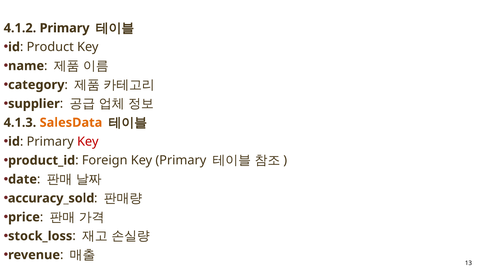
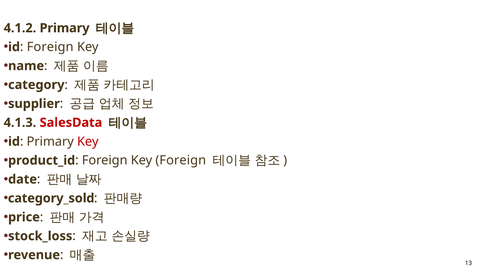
Product at (50, 47): Product -> Foreign
SalesData colour: orange -> red
Key Primary: Primary -> Foreign
accuracy_sold: accuracy_sold -> category_sold
